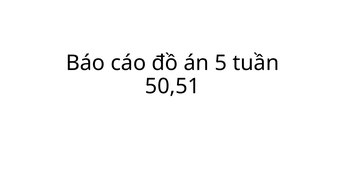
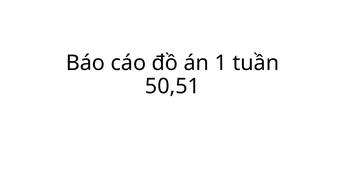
5: 5 -> 1
